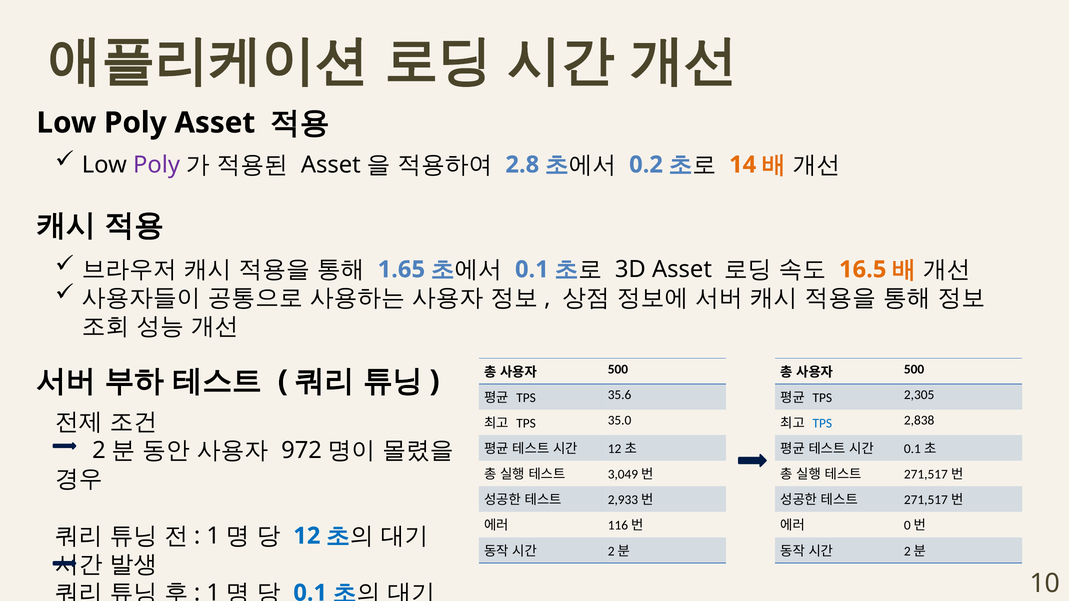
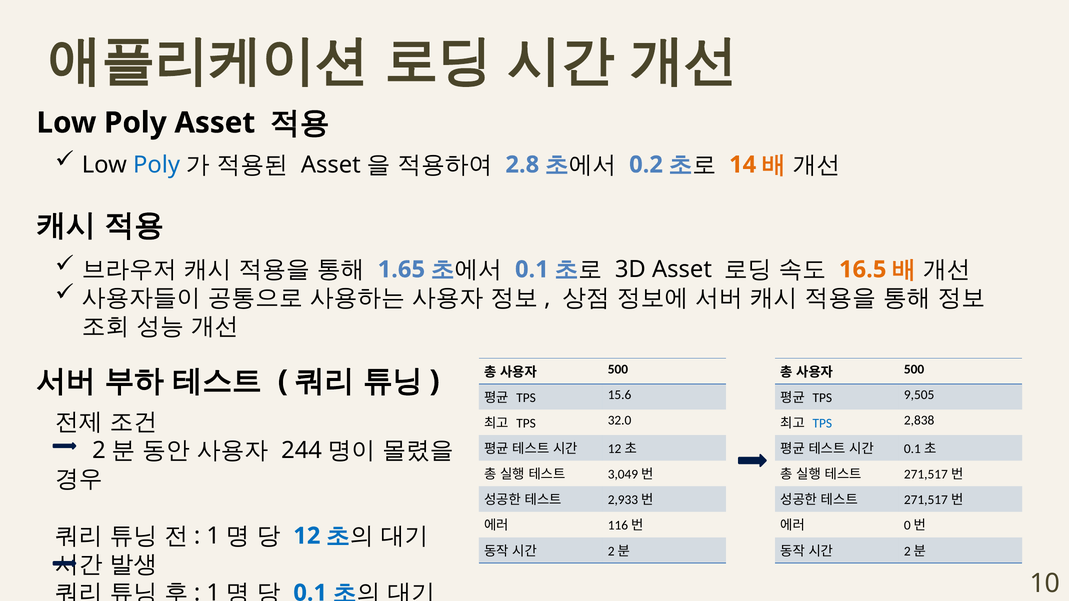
Poly at (157, 165) colour: purple -> blue
35.6: 35.6 -> 15.6
2,305: 2,305 -> 9,505
35.0: 35.0 -> 32.0
972: 972 -> 244
